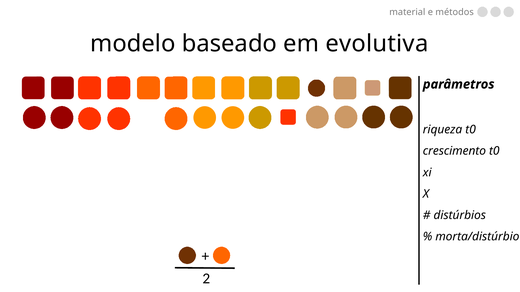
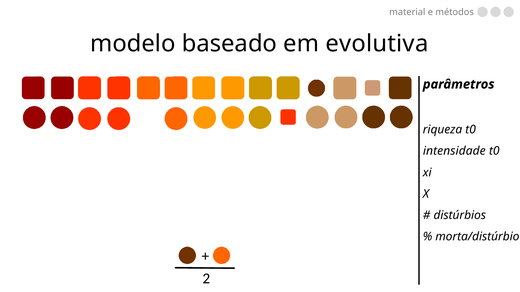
crescimento: crescimento -> intensidade
